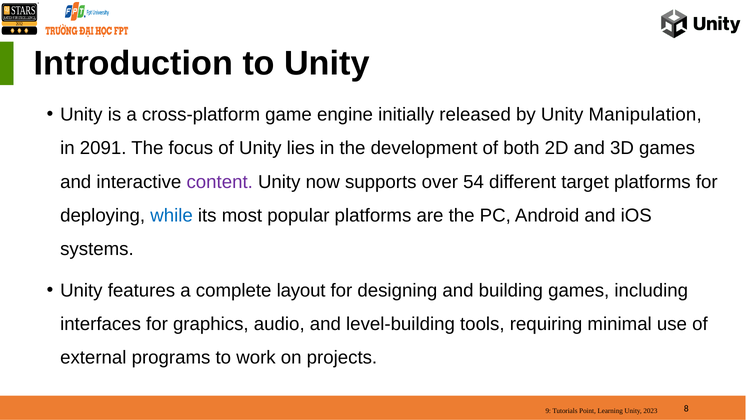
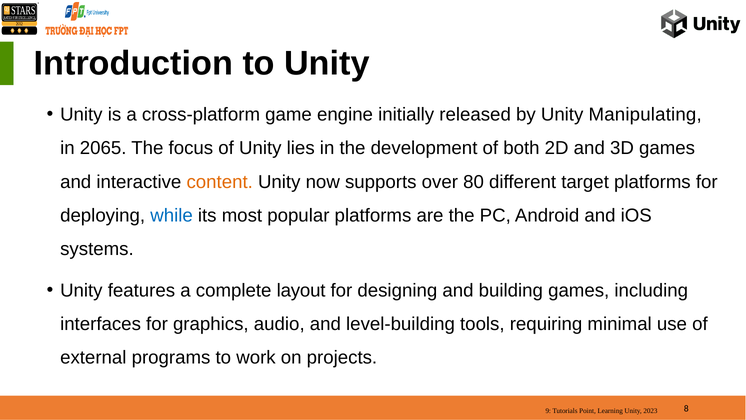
Manipulation: Manipulation -> Manipulating
2091: 2091 -> 2065
content colour: purple -> orange
54: 54 -> 80
